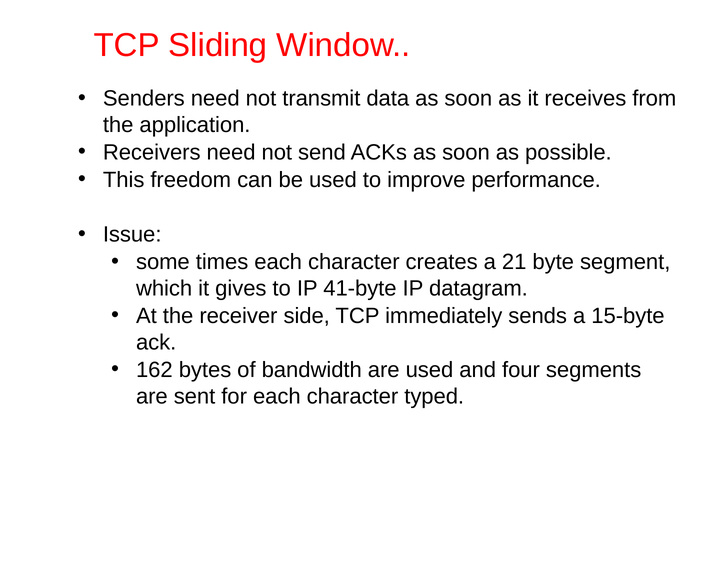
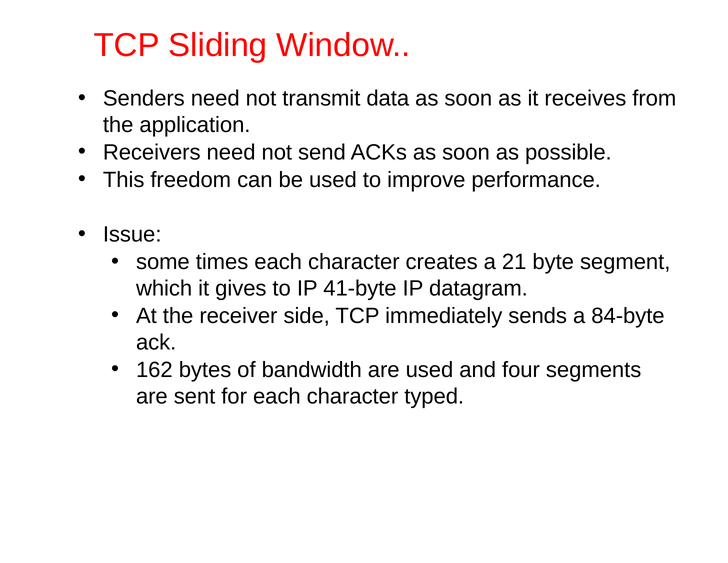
15-byte: 15-byte -> 84-byte
